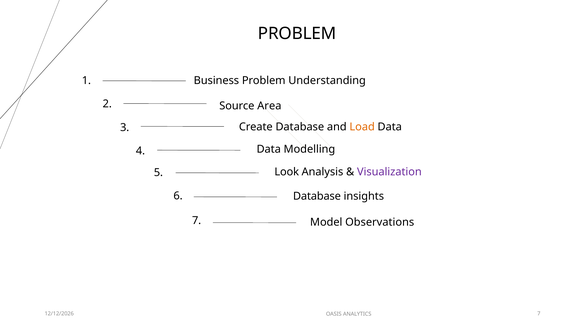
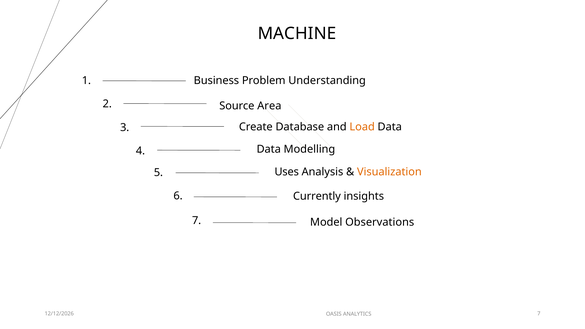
PROBLEM at (297, 33): PROBLEM -> MACHINE
Look: Look -> Uses
Visualization colour: purple -> orange
Database at (317, 196): Database -> Currently
